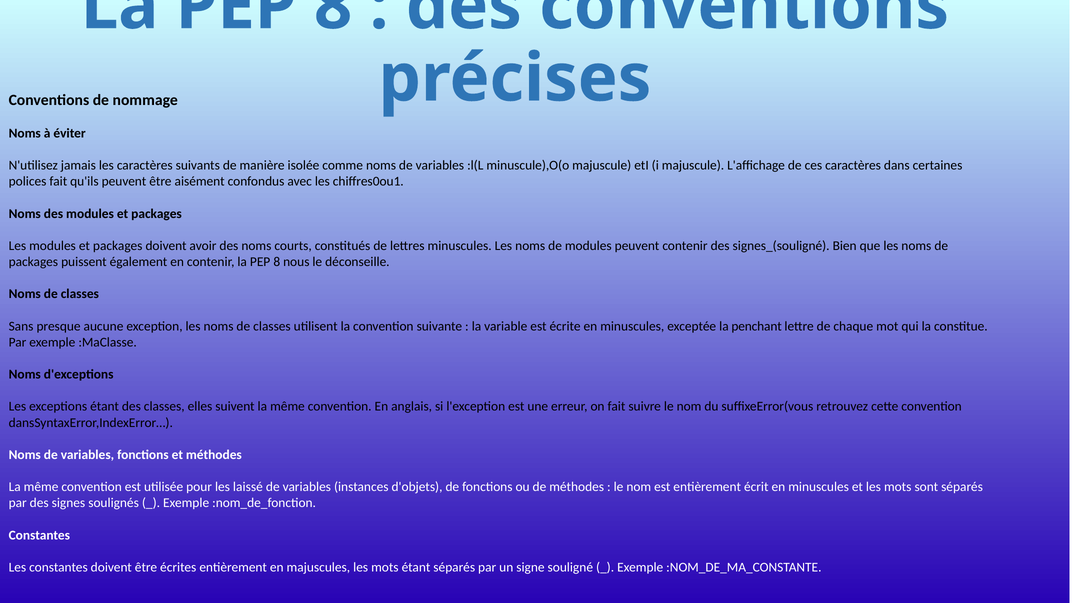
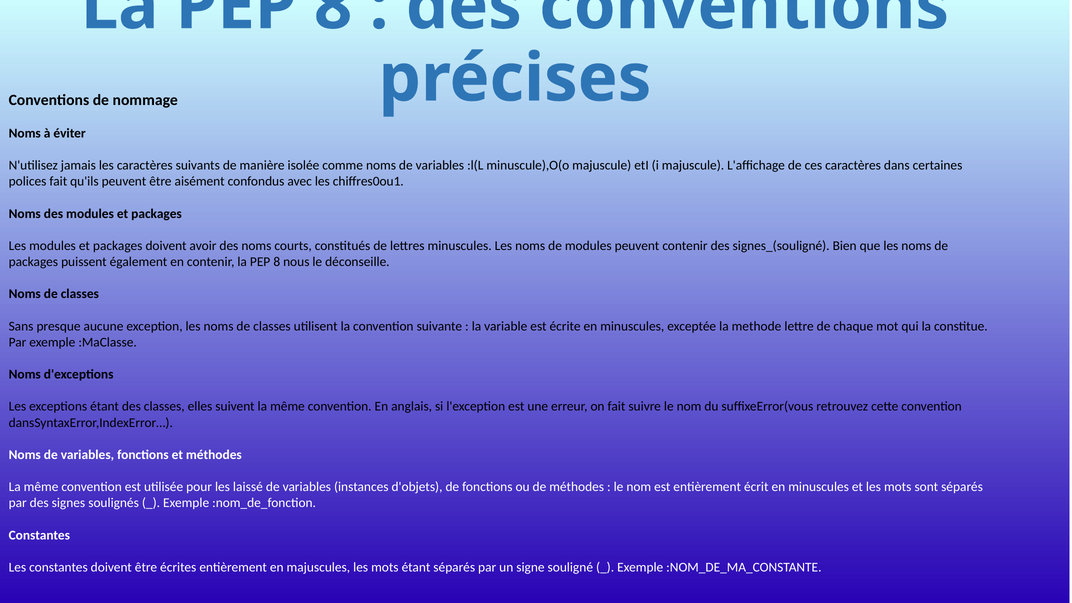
penchant: penchant -> methode
